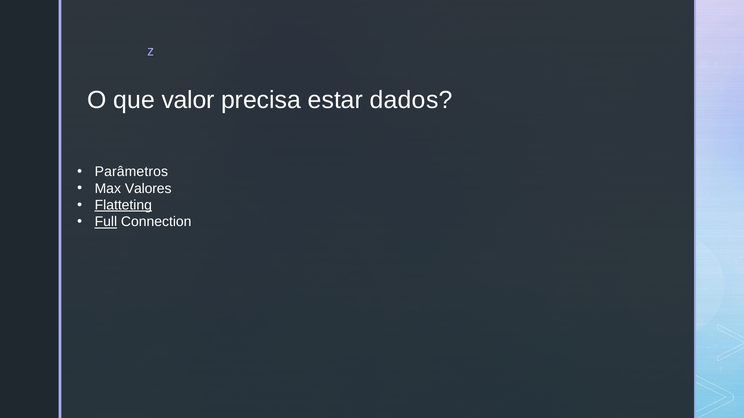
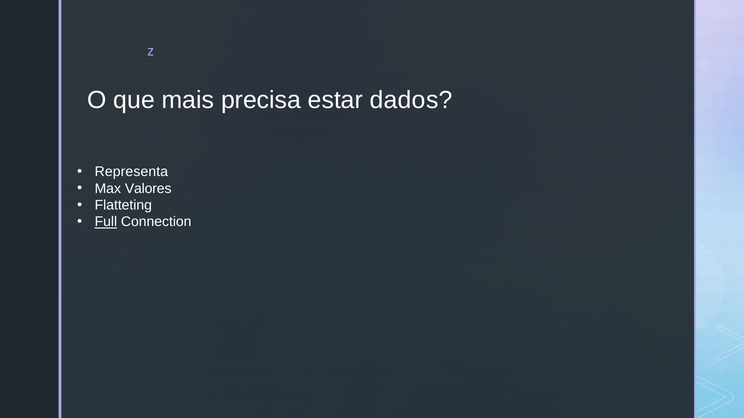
valor: valor -> mais
Parâmetros: Parâmetros -> Representa
Flatteting underline: present -> none
